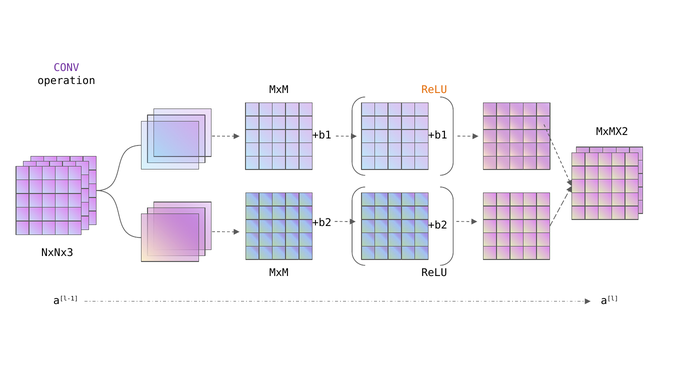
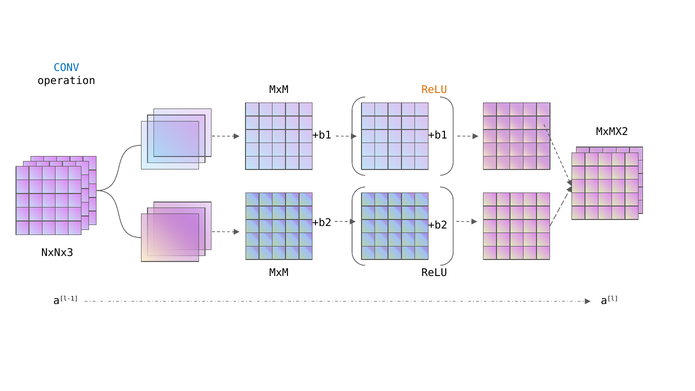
CONV colour: purple -> blue
